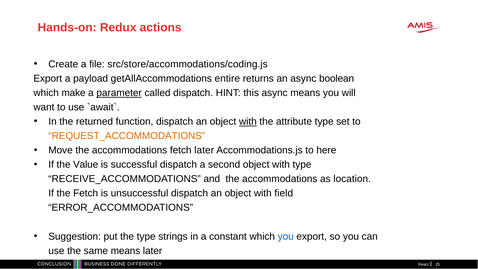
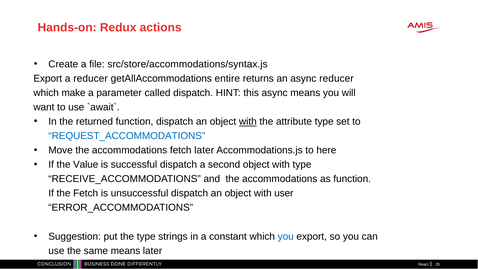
src/store/accommodations/coding.js: src/store/accommodations/coding.js -> src/store/accommodations/syntax.js
a payload: payload -> reducer
async boolean: boolean -> reducer
parameter underline: present -> none
REQUEST_ACCOMMODATIONS colour: orange -> blue
as location: location -> function
field: field -> user
